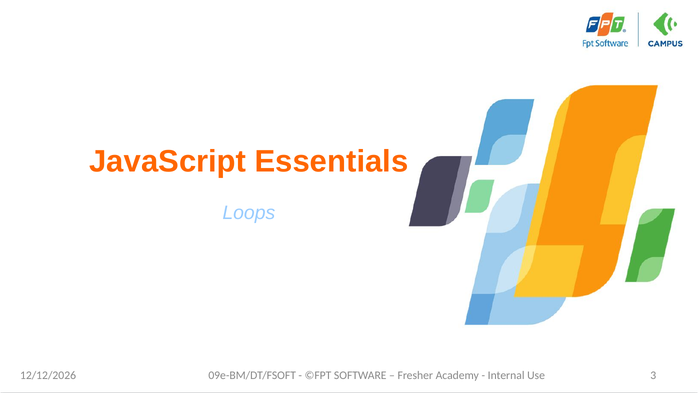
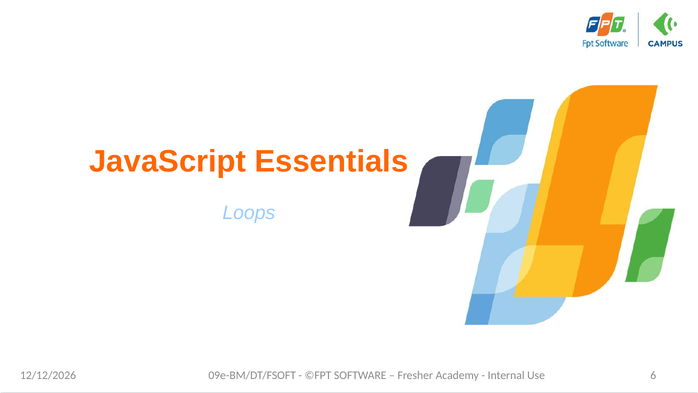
3: 3 -> 6
